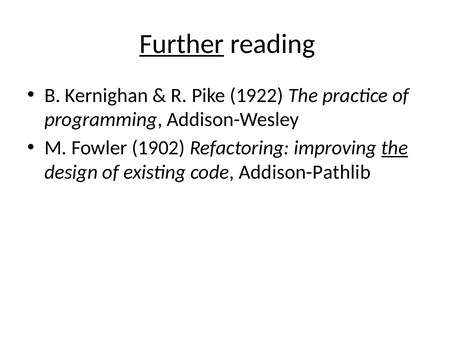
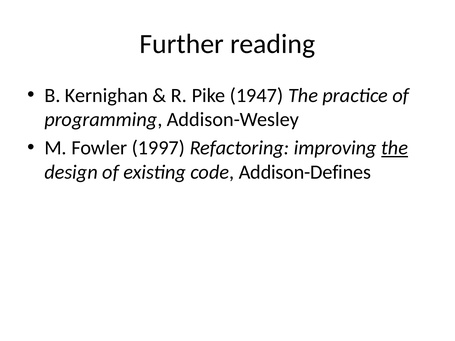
Further underline: present -> none
1922: 1922 -> 1947
1902: 1902 -> 1997
Addison-Pathlib: Addison-Pathlib -> Addison-Defines
